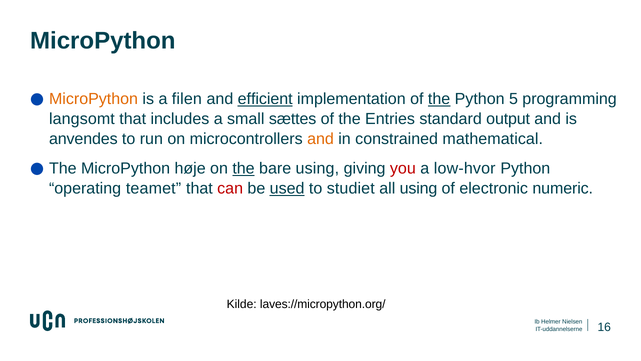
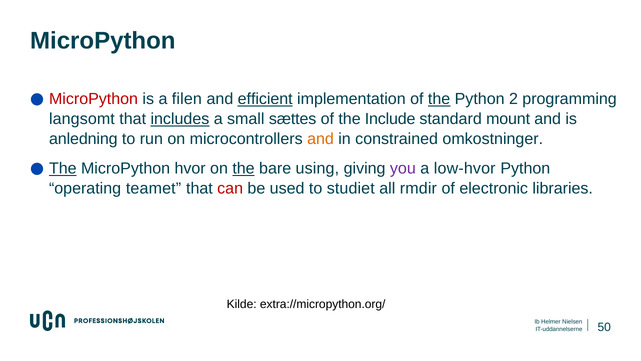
MicroPython at (94, 99) colour: orange -> red
5: 5 -> 2
includes underline: none -> present
Entries: Entries -> Include
output: output -> mount
anvendes: anvendes -> anledning
mathematical: mathematical -> omkostninger
The at (63, 168) underline: none -> present
høje: høje -> hvor
you colour: red -> purple
used underline: present -> none
all using: using -> rmdir
numeric: numeric -> libraries
laves://micropython.org/: laves://micropython.org/ -> extra://micropython.org/
16: 16 -> 50
